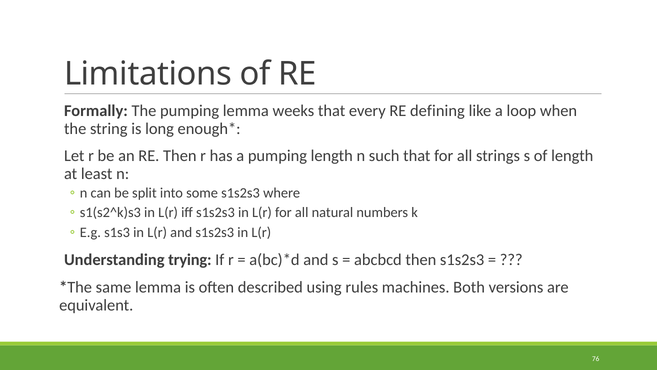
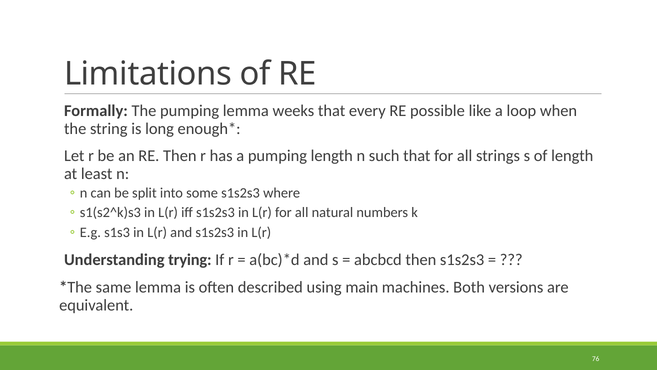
defining: defining -> possible
rules: rules -> main
